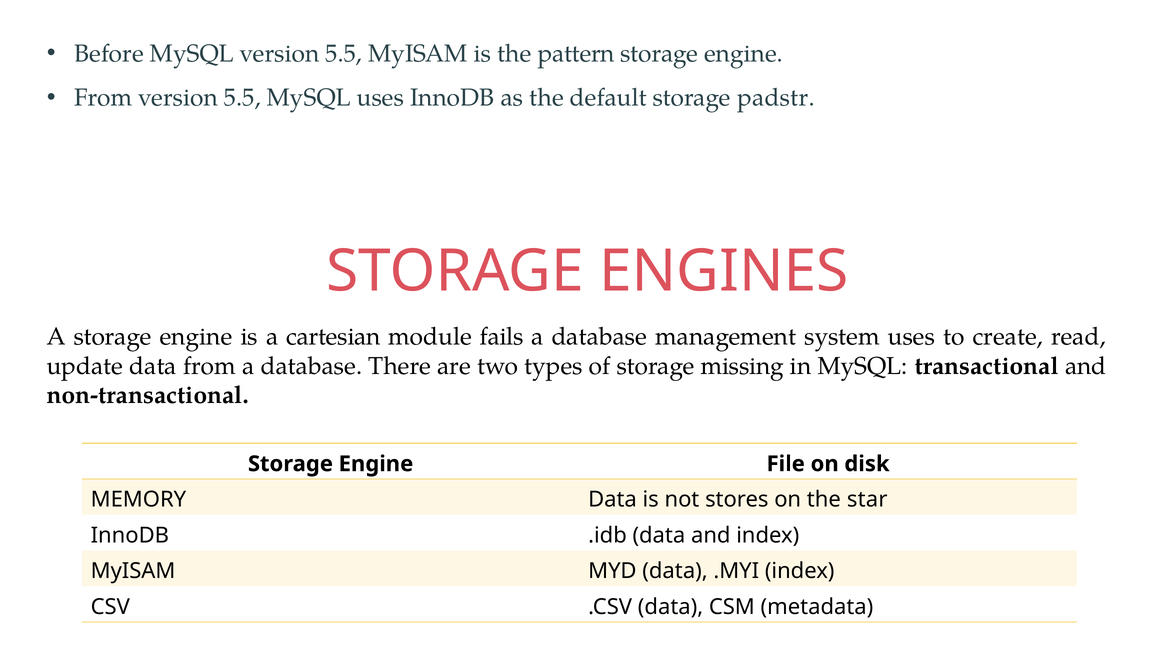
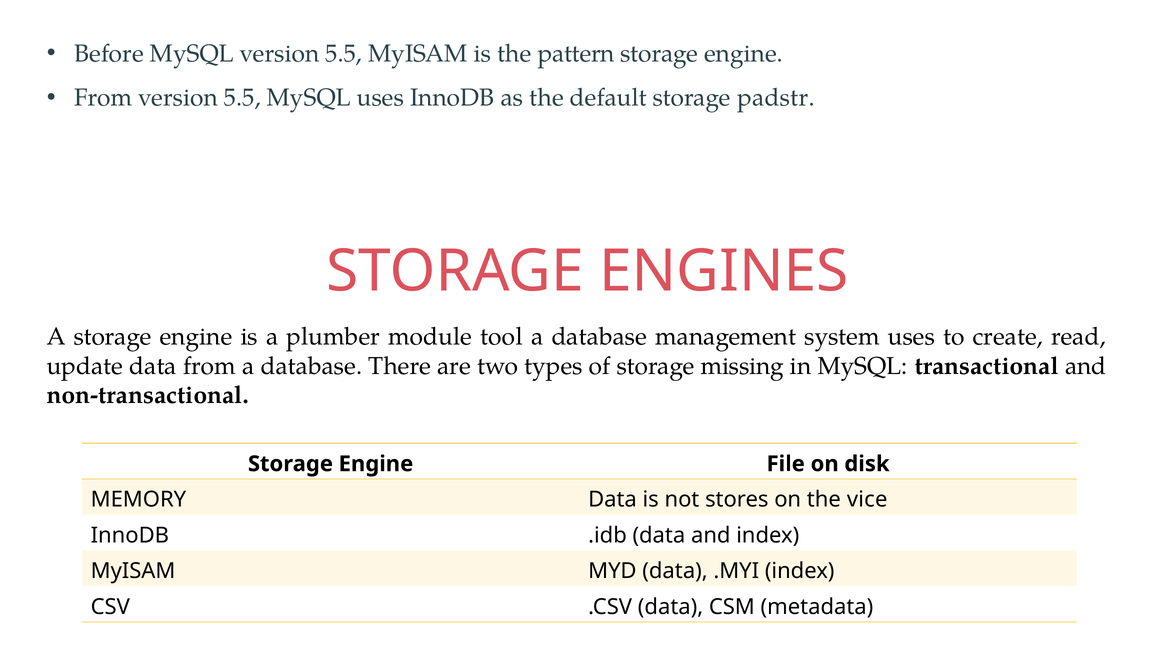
cartesian: cartesian -> plumber
fails: fails -> tool
star: star -> vice
